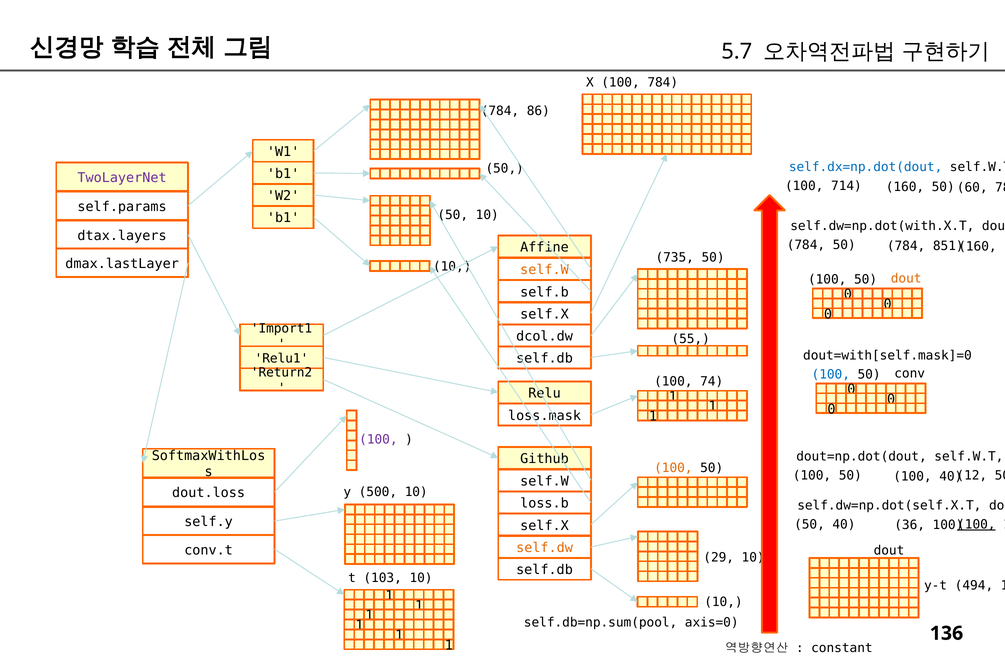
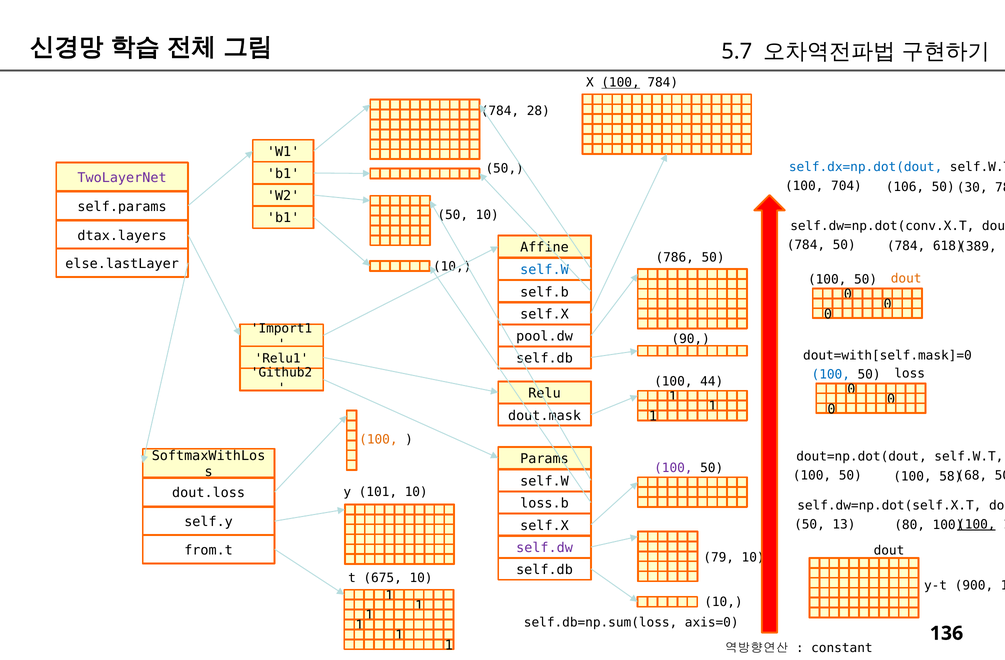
100 at (621, 83) underline: none -> present
86: 86 -> 28
714: 714 -> 704
160 at (905, 187): 160 -> 106
60: 60 -> 30
self.dw=np.dot(with.X.T: self.dw=np.dot(with.X.T -> self.dw=np.dot(conv.X.T
851: 851 -> 618
160 at (977, 247): 160 -> 389
735: 735 -> 786
dmax.lastLayer: dmax.lastLayer -> else.lastLayer
self.W at (544, 270) colour: orange -> blue
dcol.dw: dcol.dw -> pool.dw
55: 55 -> 90
Return2: Return2 -> Github2
conv: conv -> loss
74: 74 -> 44
loss.mask: loss.mask -> dout.mask
100 at (378, 440) colour: purple -> orange
Github: Github -> Params
100 at (673, 468) colour: orange -> purple
12: 12 -> 68
100 40: 40 -> 58
500: 500 -> 101
50 40: 40 -> 13
36: 36 -> 80
self.dw colour: orange -> purple
conv.t: conv.t -> from.t
29: 29 -> 79
103: 103 -> 675
494: 494 -> 900
self.db=np.sum(pool: self.db=np.sum(pool -> self.db=np.sum(loss
